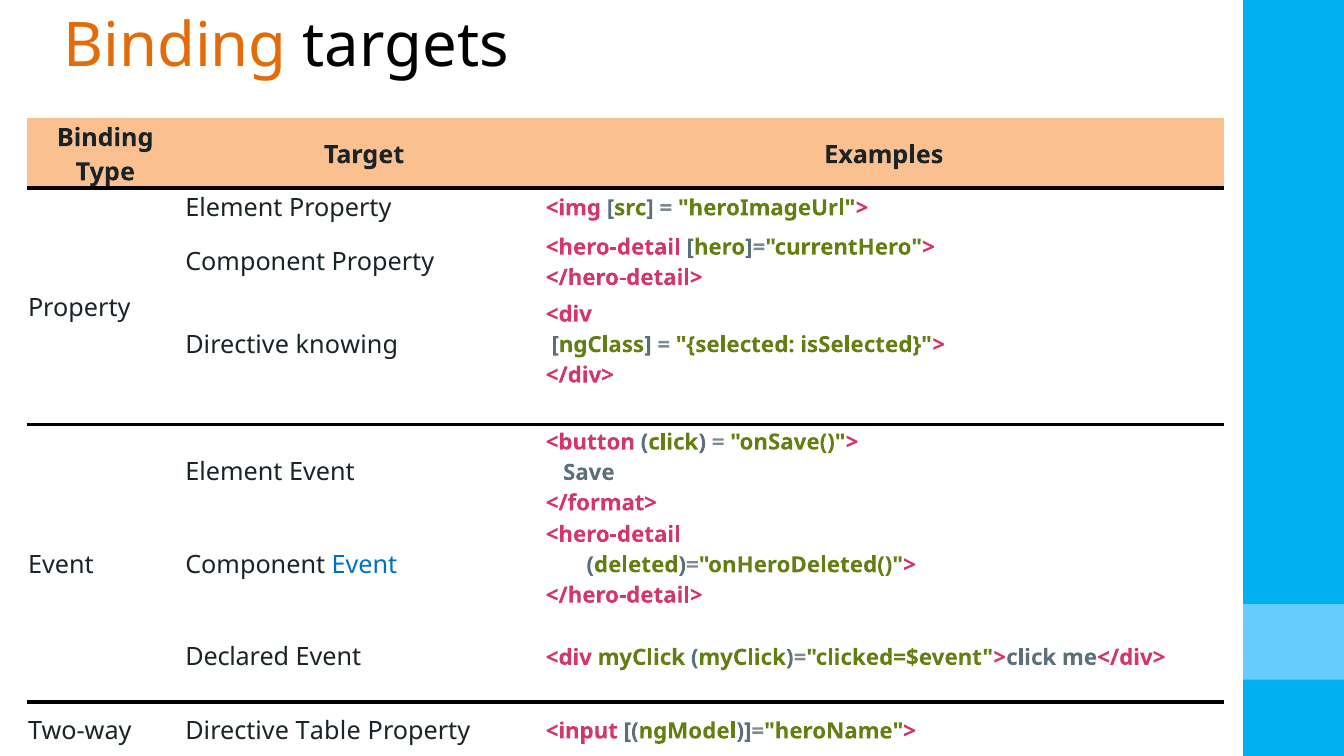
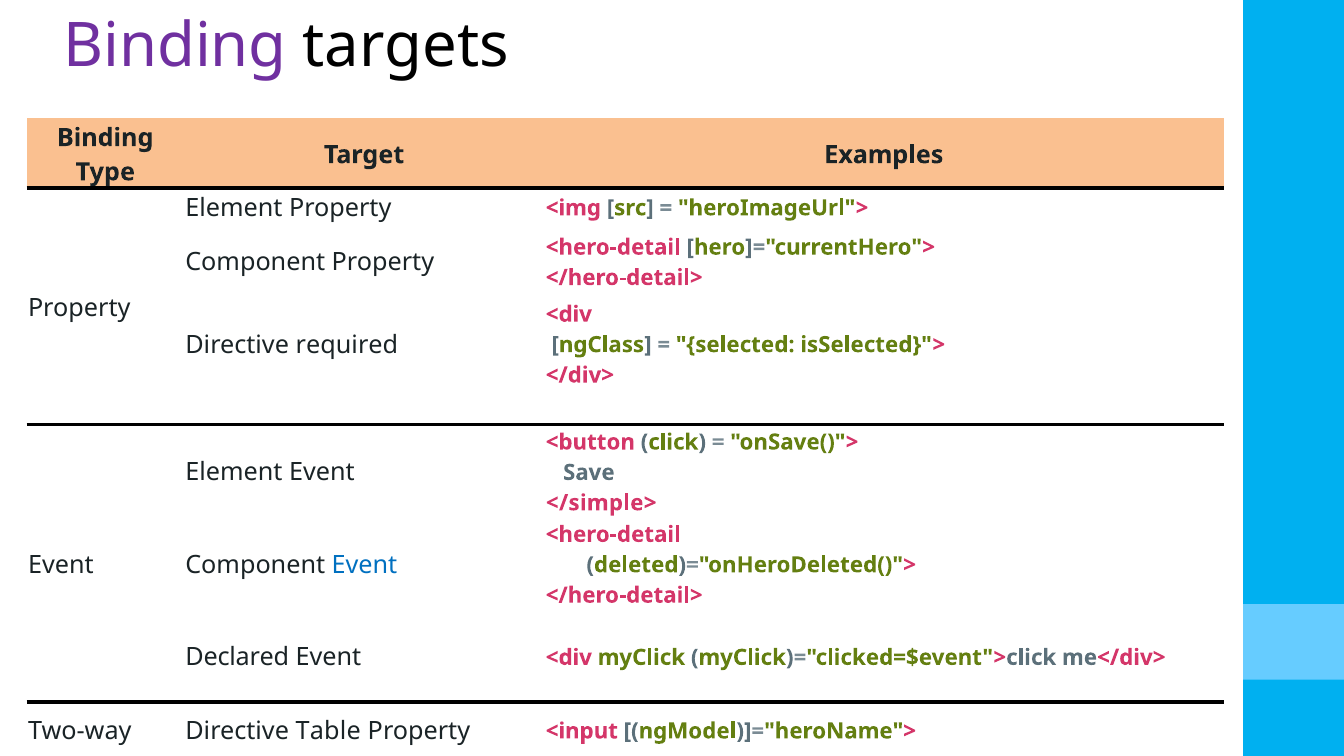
Binding at (175, 46) colour: orange -> purple
knowing: knowing -> required
</format>: </format> -> </simple>
